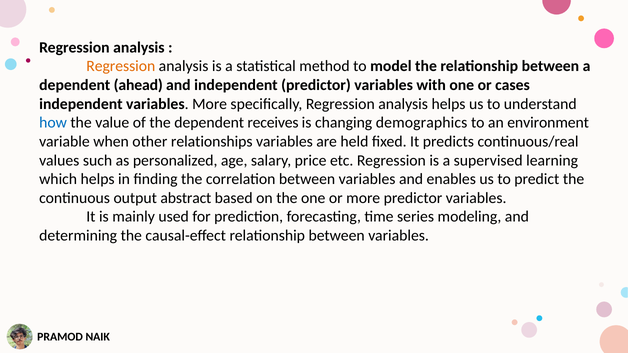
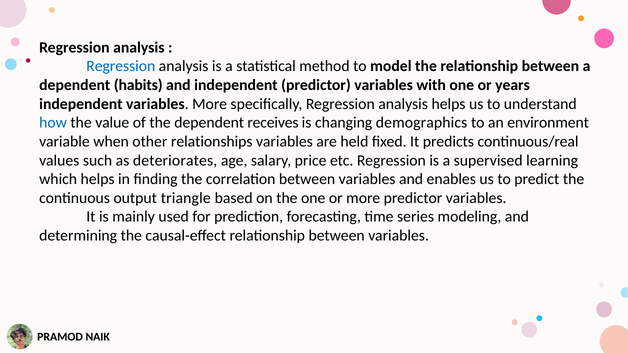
Regression at (121, 66) colour: orange -> blue
ahead: ahead -> habits
cases: cases -> years
personalized: personalized -> deteriorates
abstract: abstract -> triangle
